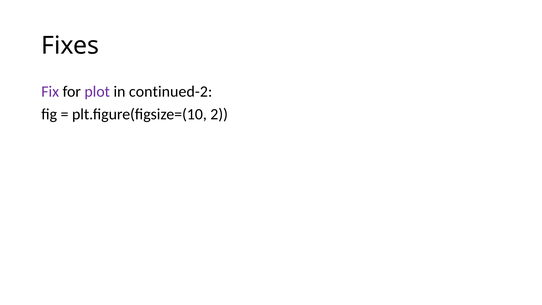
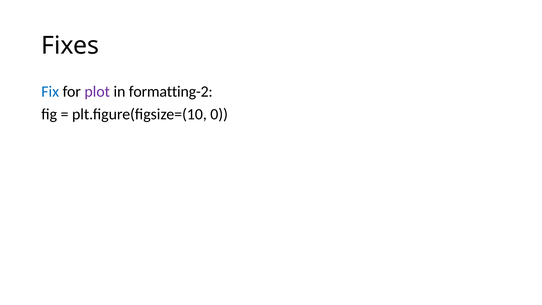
Fix colour: purple -> blue
continued-2: continued-2 -> formatting-2
2: 2 -> 0
